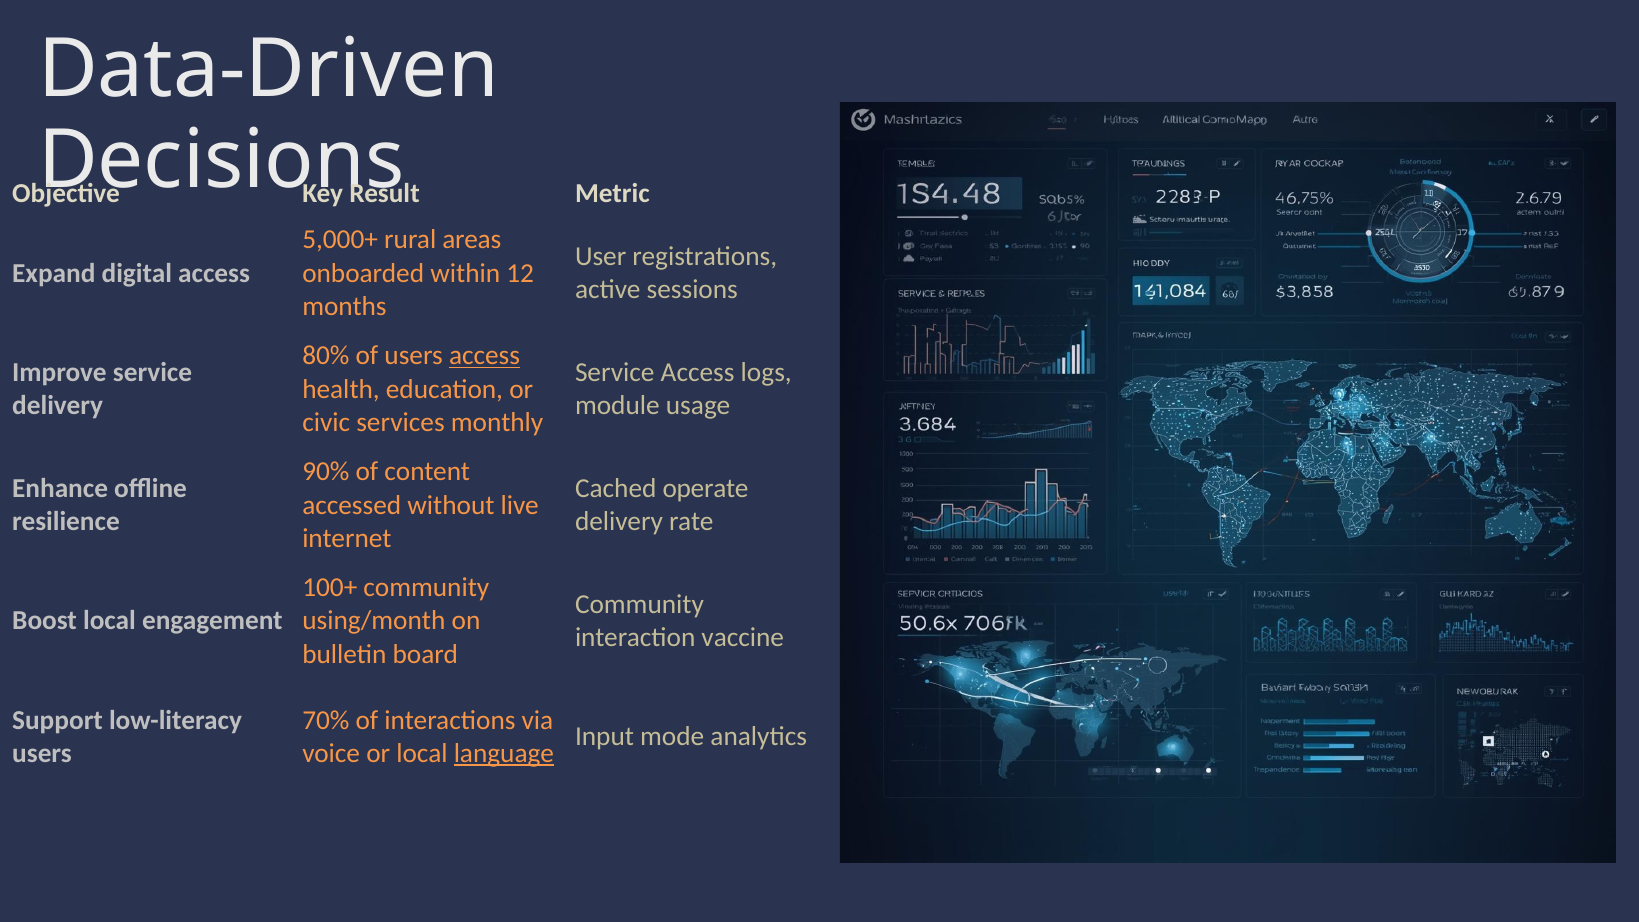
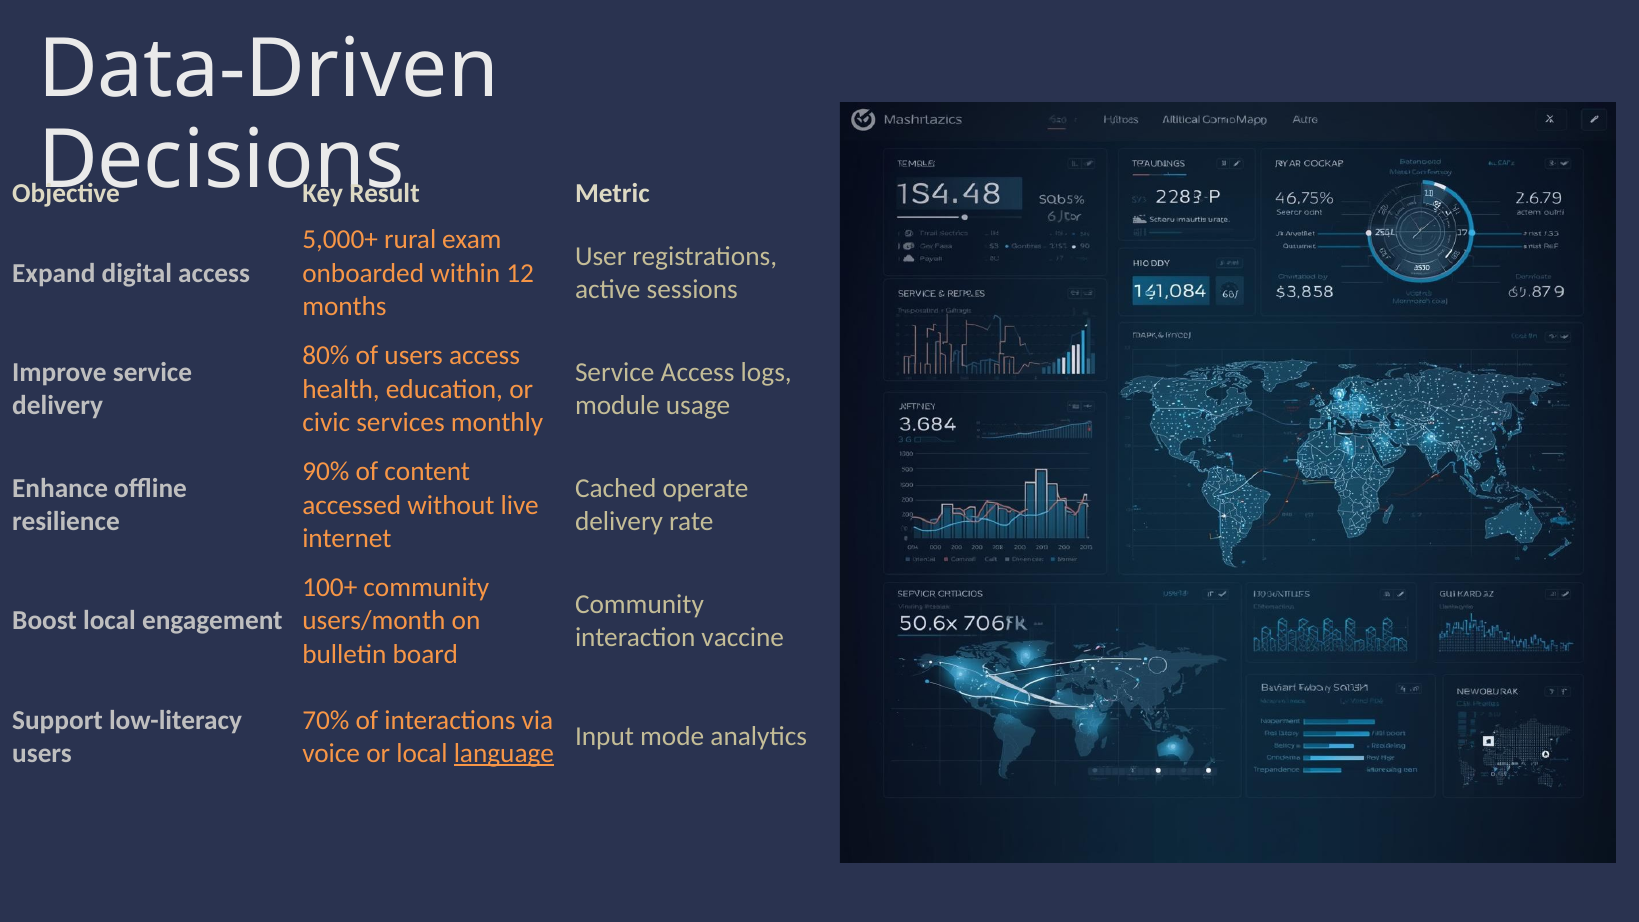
areas: areas -> exam
access at (485, 356) underline: present -> none
using/month: using/month -> users/month
